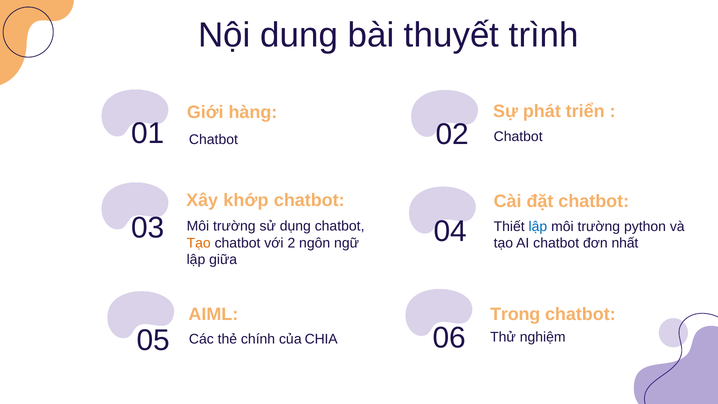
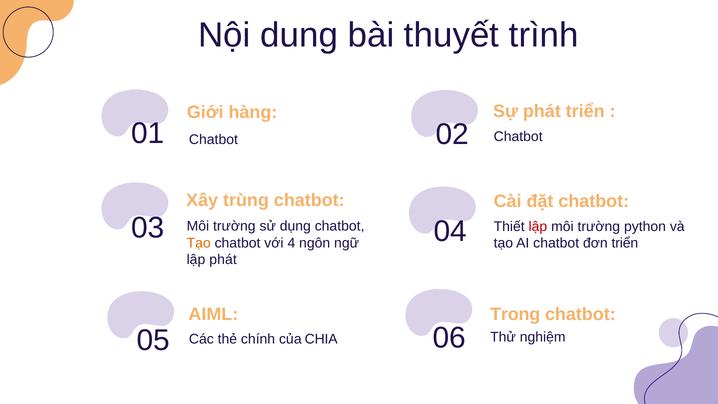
khớp: khớp -> trùng
lập at (538, 226) colour: blue -> red
2: 2 -> 4
đơn nhất: nhất -> triển
lập giữa: giữa -> phát
